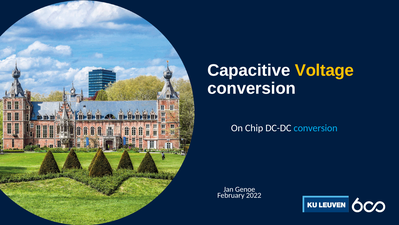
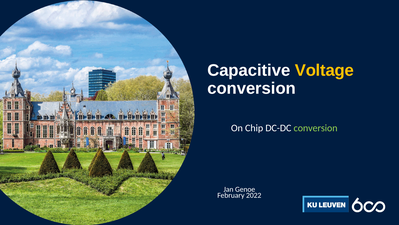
conversion at (316, 128) colour: light blue -> light green
